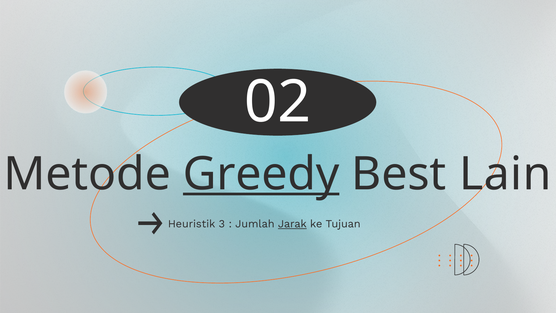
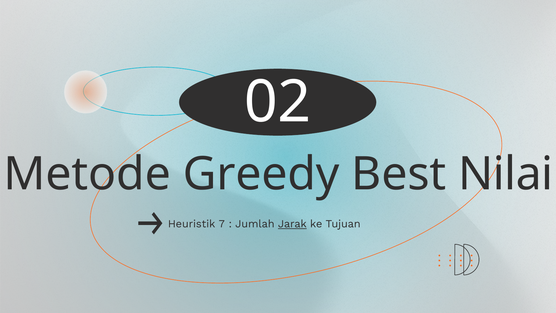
Greedy underline: present -> none
Lain: Lain -> Nilai
3: 3 -> 7
